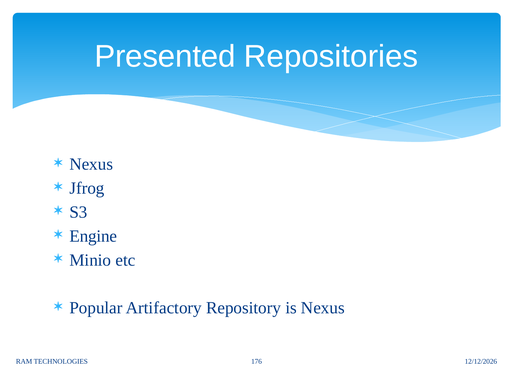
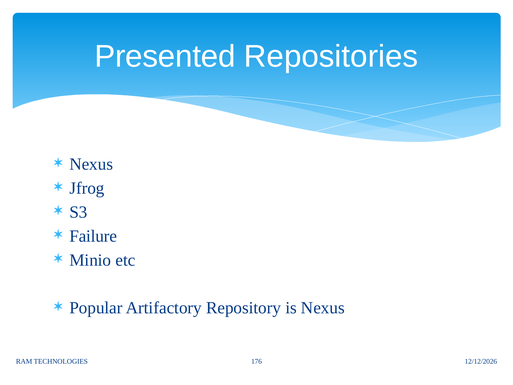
Engine: Engine -> Failure
